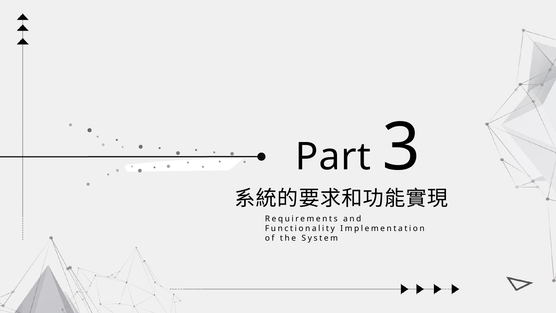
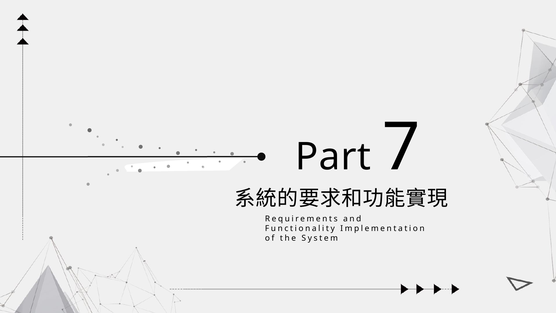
3: 3 -> 7
